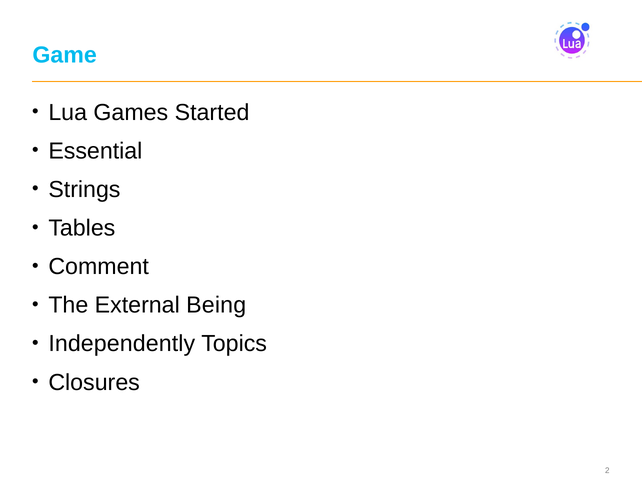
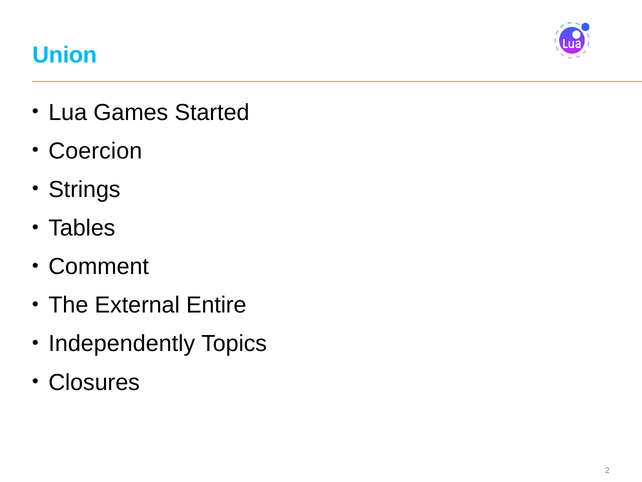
Game: Game -> Union
Essential: Essential -> Coercion
Being: Being -> Entire
